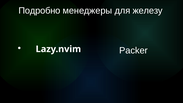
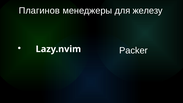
Подробно: Подробно -> Плагинов
